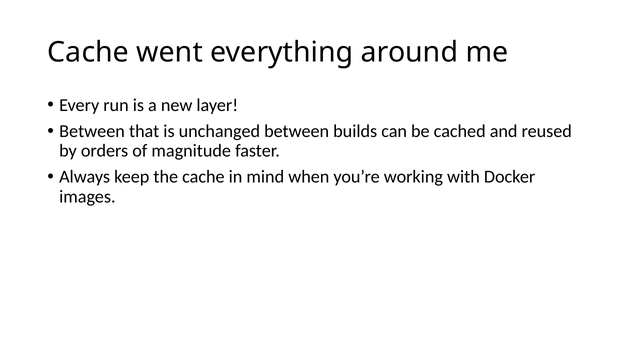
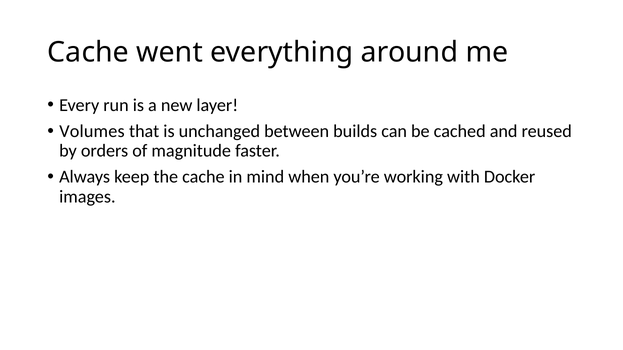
Between at (92, 131): Between -> Volumes
